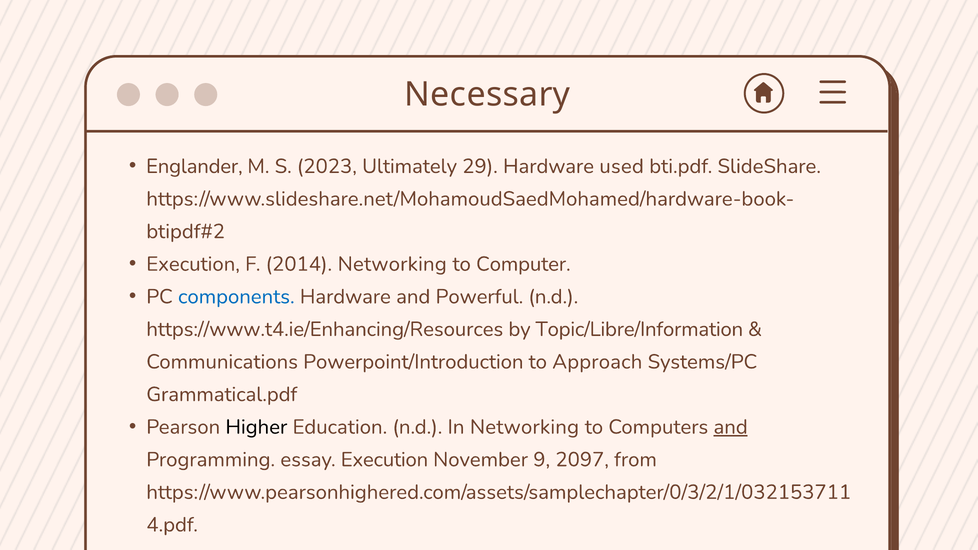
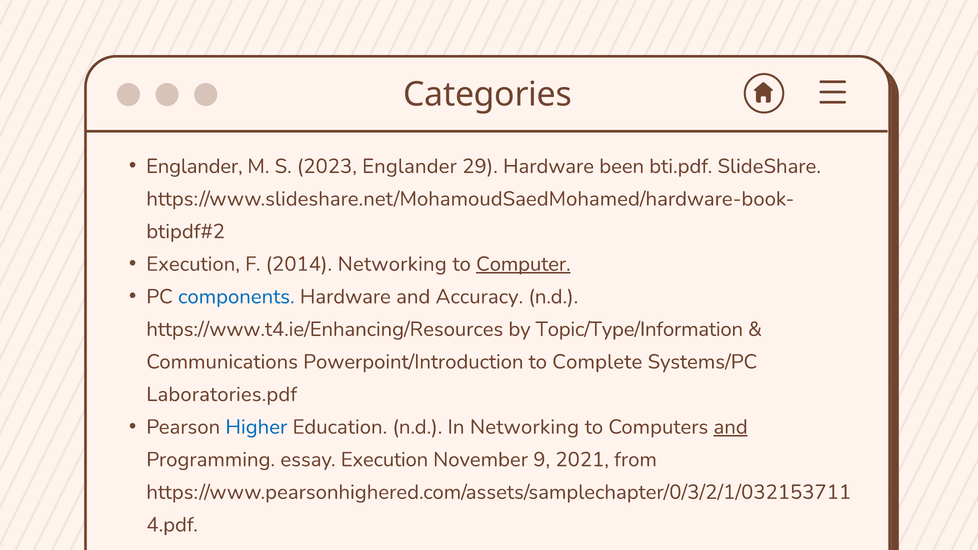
Necessary: Necessary -> Categories
2023 Ultimately: Ultimately -> Englander
used: used -> been
Computer underline: none -> present
Powerful: Powerful -> Accuracy
Topic/Libre/Information: Topic/Libre/Information -> Topic/Type/Information
Approach: Approach -> Complete
Grammatical.pdf: Grammatical.pdf -> Laboratories.pdf
Higher colour: black -> blue
2097: 2097 -> 2021
